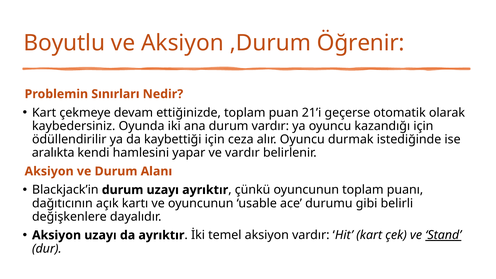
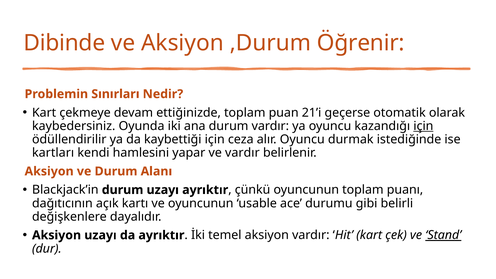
Boyutlu: Boyutlu -> Dibinde
için at (423, 126) underline: none -> present
aralıkta: aralıkta -> kartları
